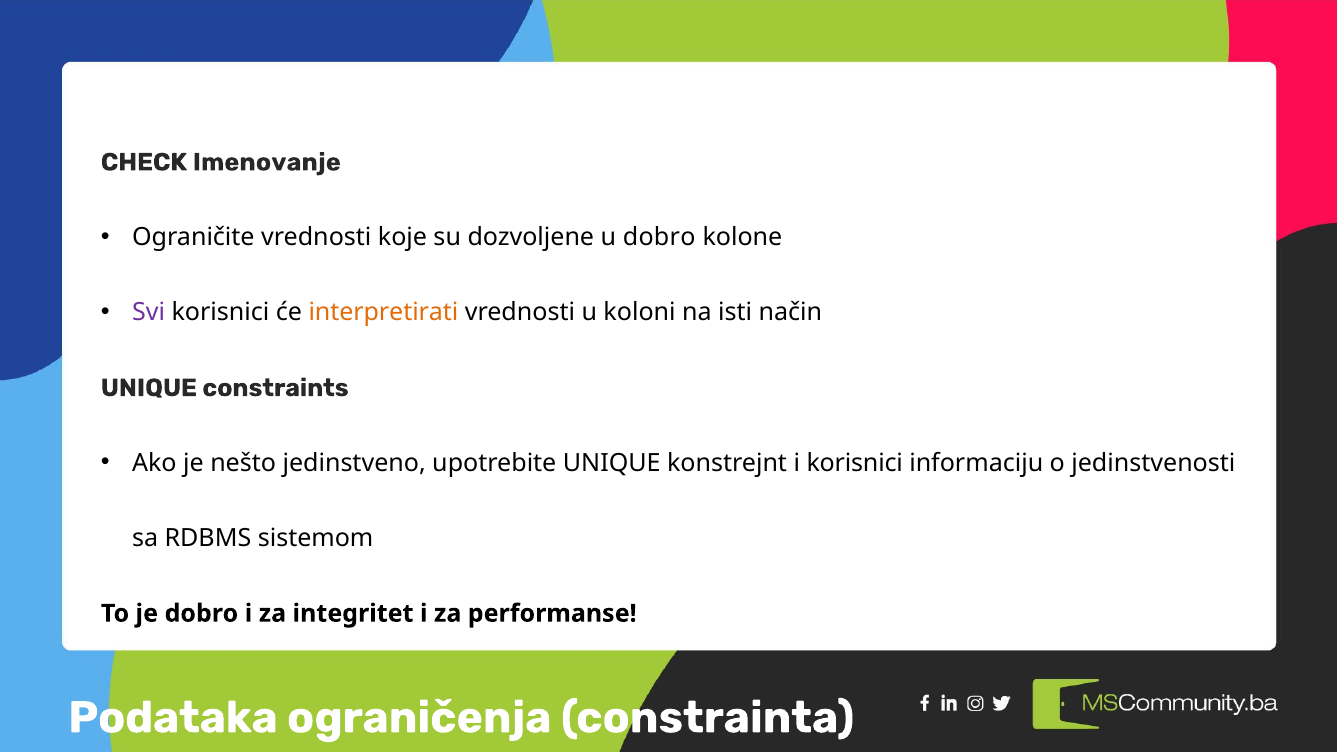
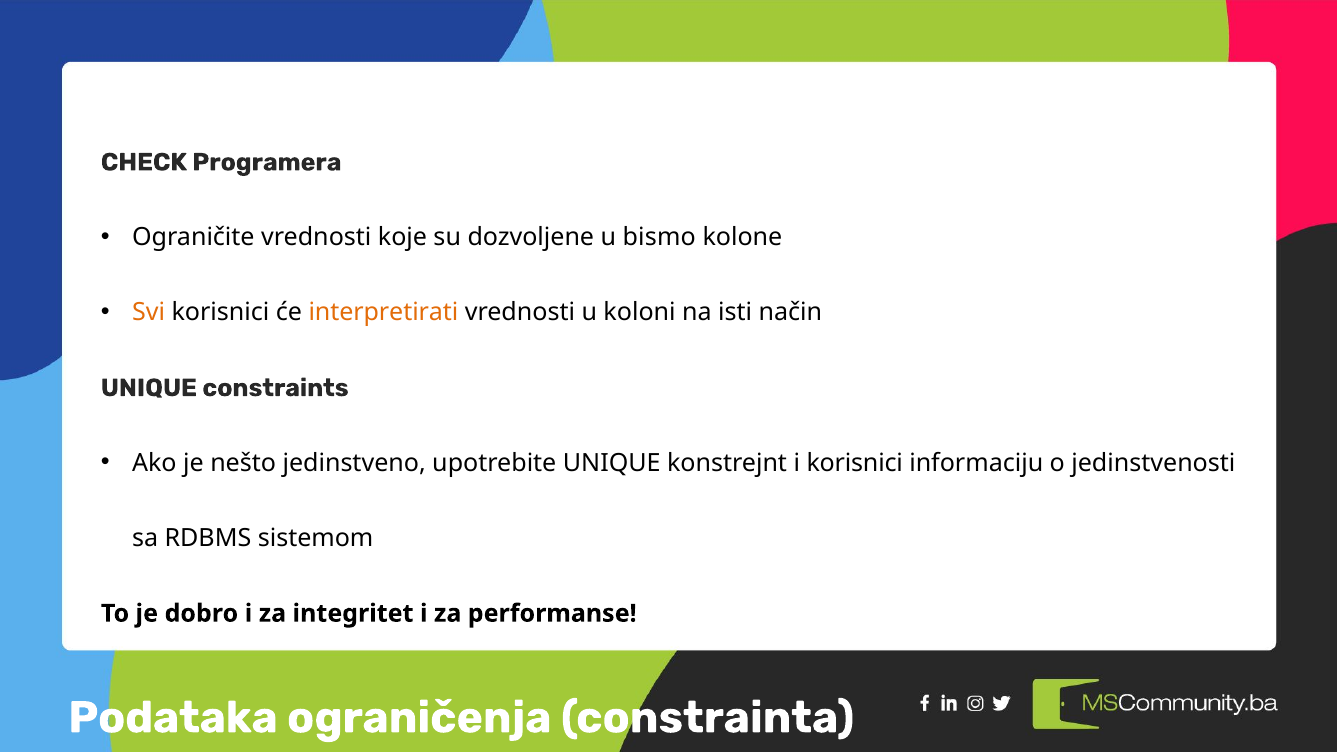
Imenovanje: Imenovanje -> Programera
u dobro: dobro -> bismo
Svi colour: purple -> orange
